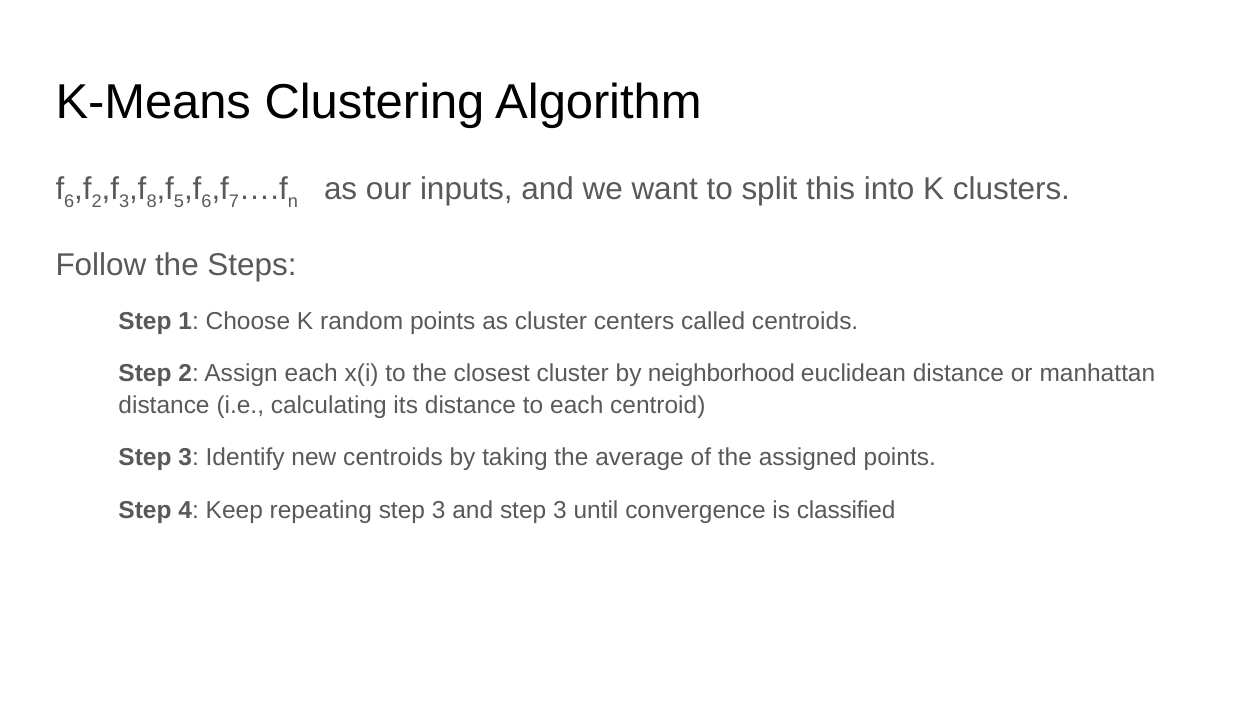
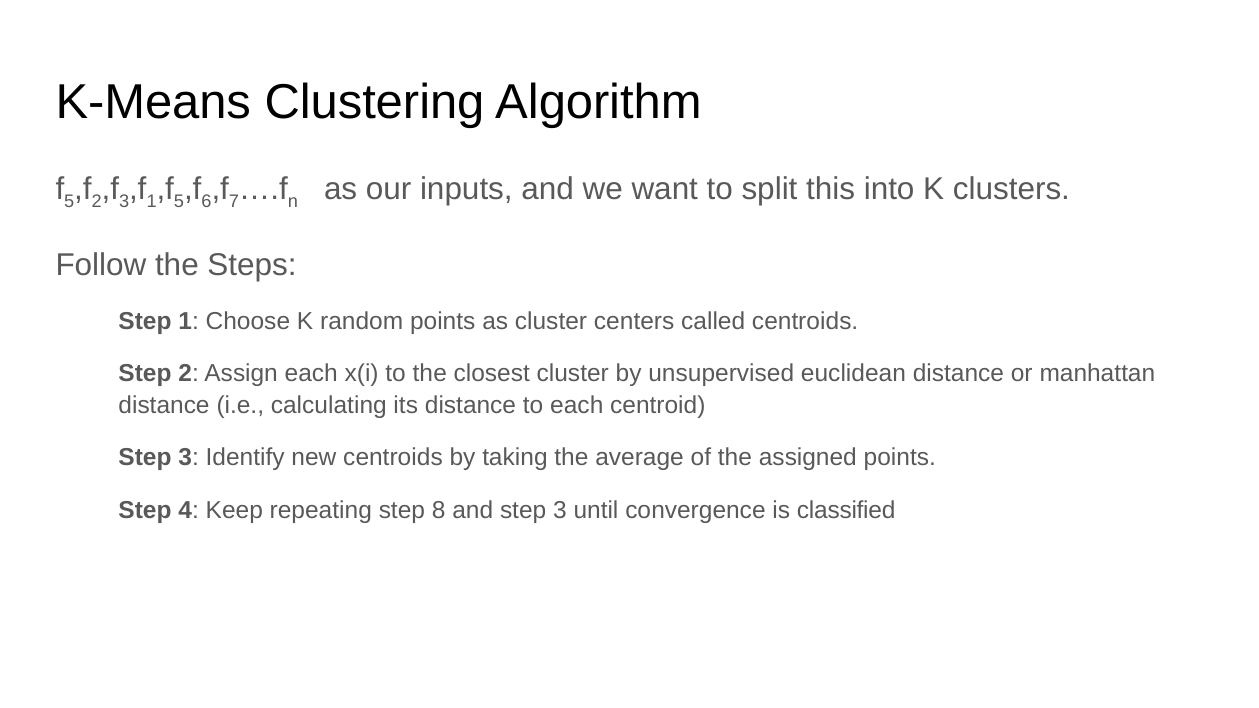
6 at (69, 202): 6 -> 5
8 at (152, 202): 8 -> 1
neighborhood: neighborhood -> unsupervised
repeating step 3: 3 -> 8
